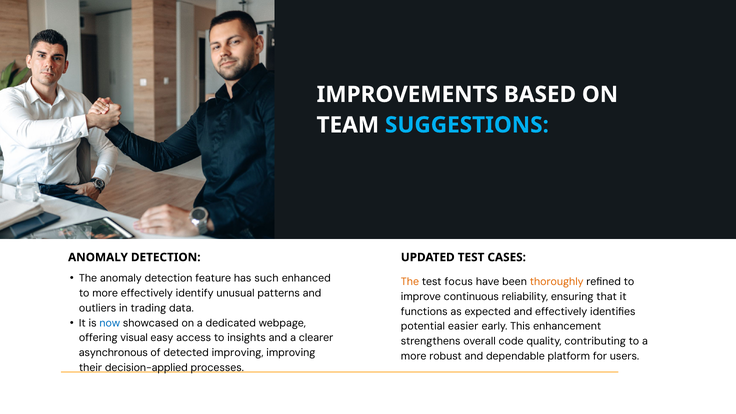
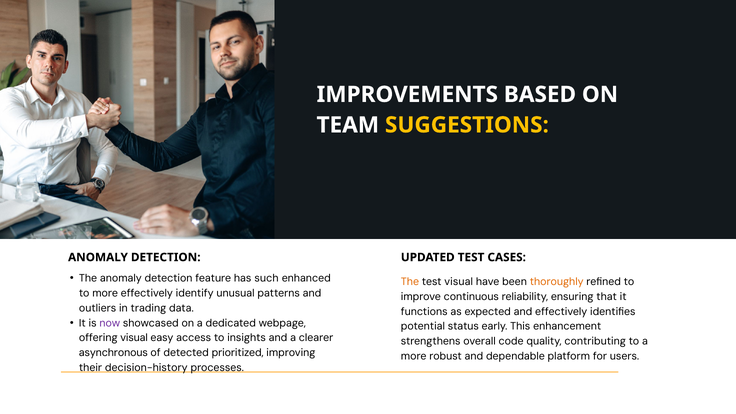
SUGGESTIONS colour: light blue -> yellow
test focus: focus -> visual
now colour: blue -> purple
easier: easier -> status
detected improving: improving -> prioritized
decision-applied: decision-applied -> decision-history
